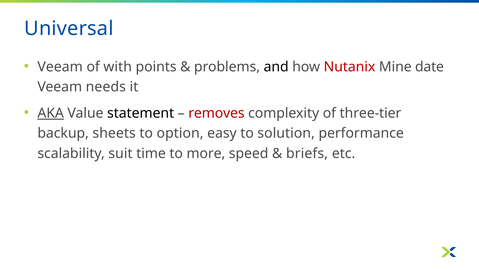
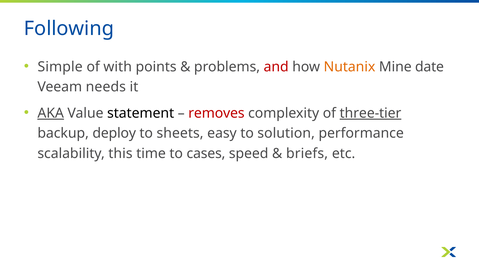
Universal: Universal -> Following
Veeam at (60, 67): Veeam -> Simple
and colour: black -> red
Nutanix colour: red -> orange
three-tier underline: none -> present
sheets: sheets -> deploy
option: option -> sheets
suit: suit -> this
more: more -> cases
